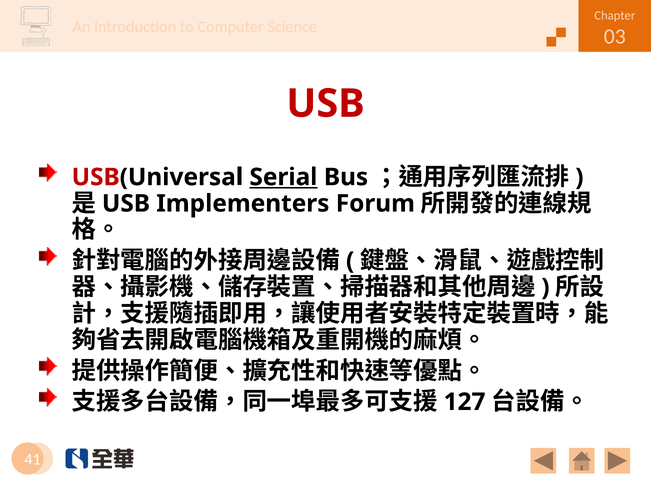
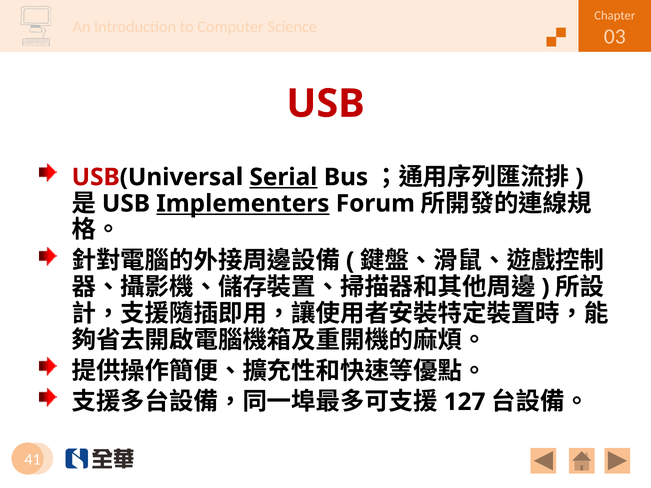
Implementers underline: none -> present
